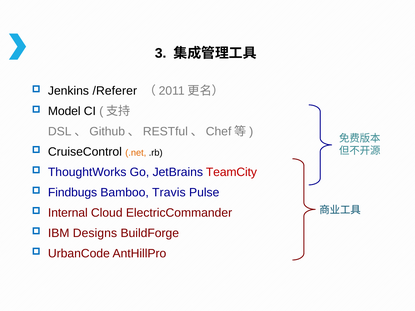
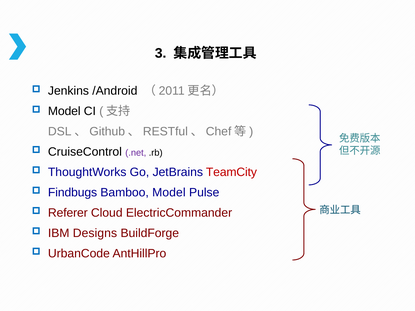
/Referer: /Referer -> /Android
.net colour: orange -> purple
Bamboo Travis: Travis -> Model
Internal: Internal -> Referer
